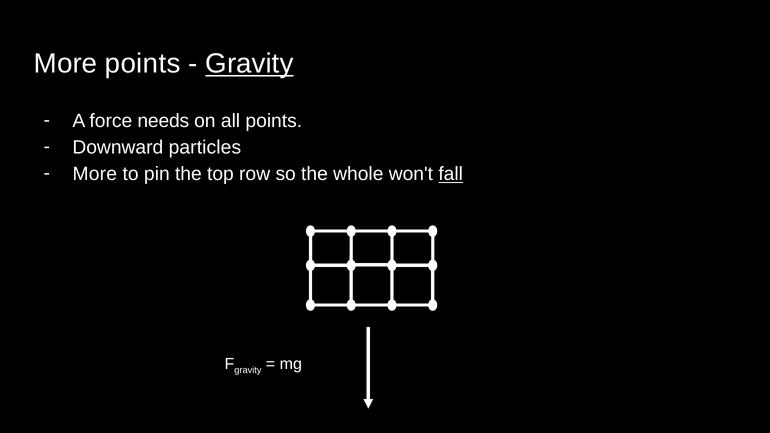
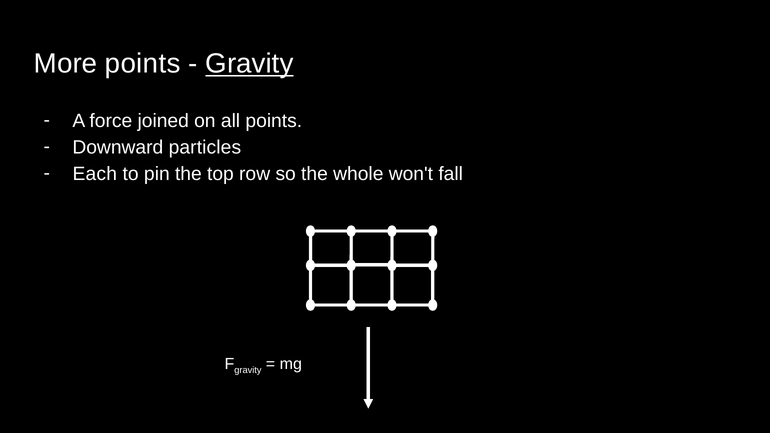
needs: needs -> joined
More at (95, 174): More -> Each
fall underline: present -> none
